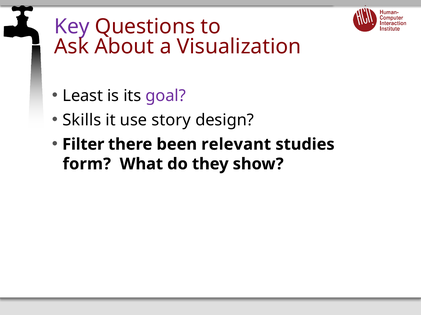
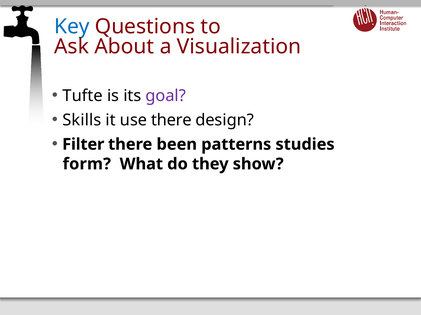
Key colour: purple -> blue
Least: Least -> Tufte
use story: story -> there
relevant: relevant -> patterns
